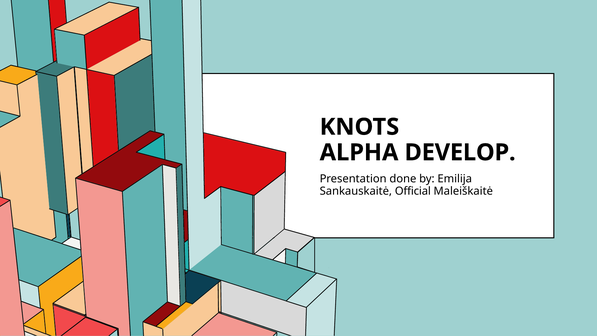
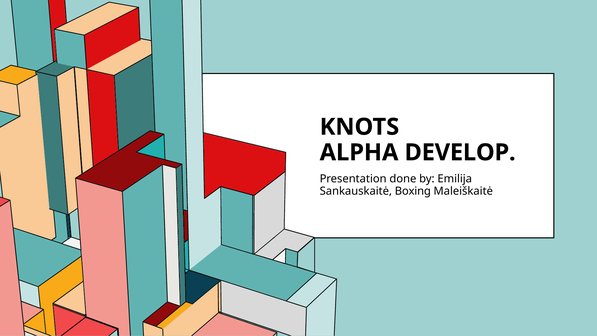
Official: Official -> Boxing
